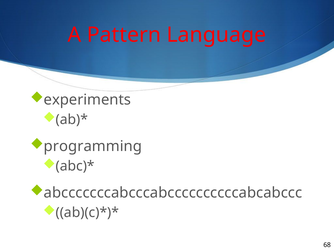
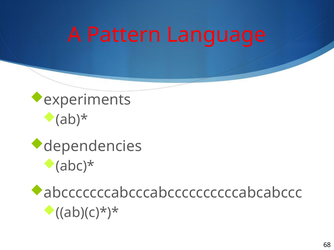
programming: programming -> dependencies
